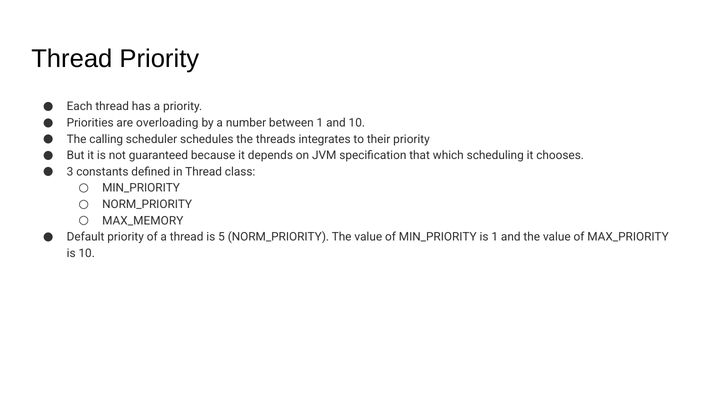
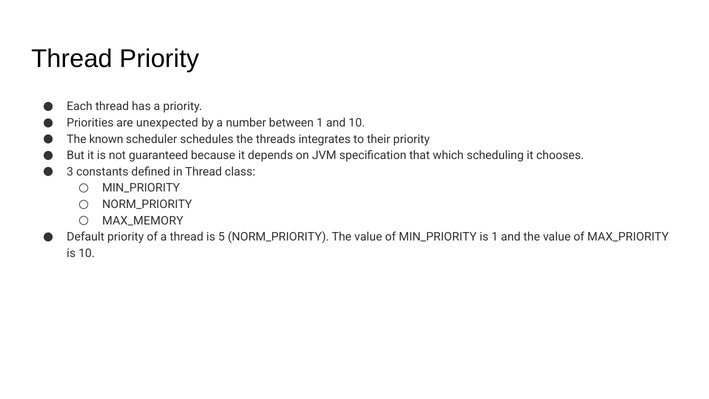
overloading: overloading -> unexpected
calling: calling -> known
